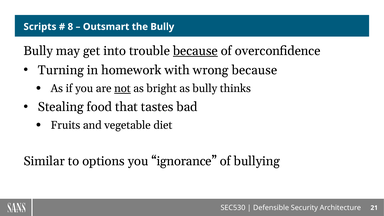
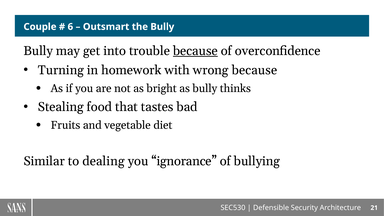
Scripts: Scripts -> Couple
8: 8 -> 6
not underline: present -> none
options: options -> dealing
